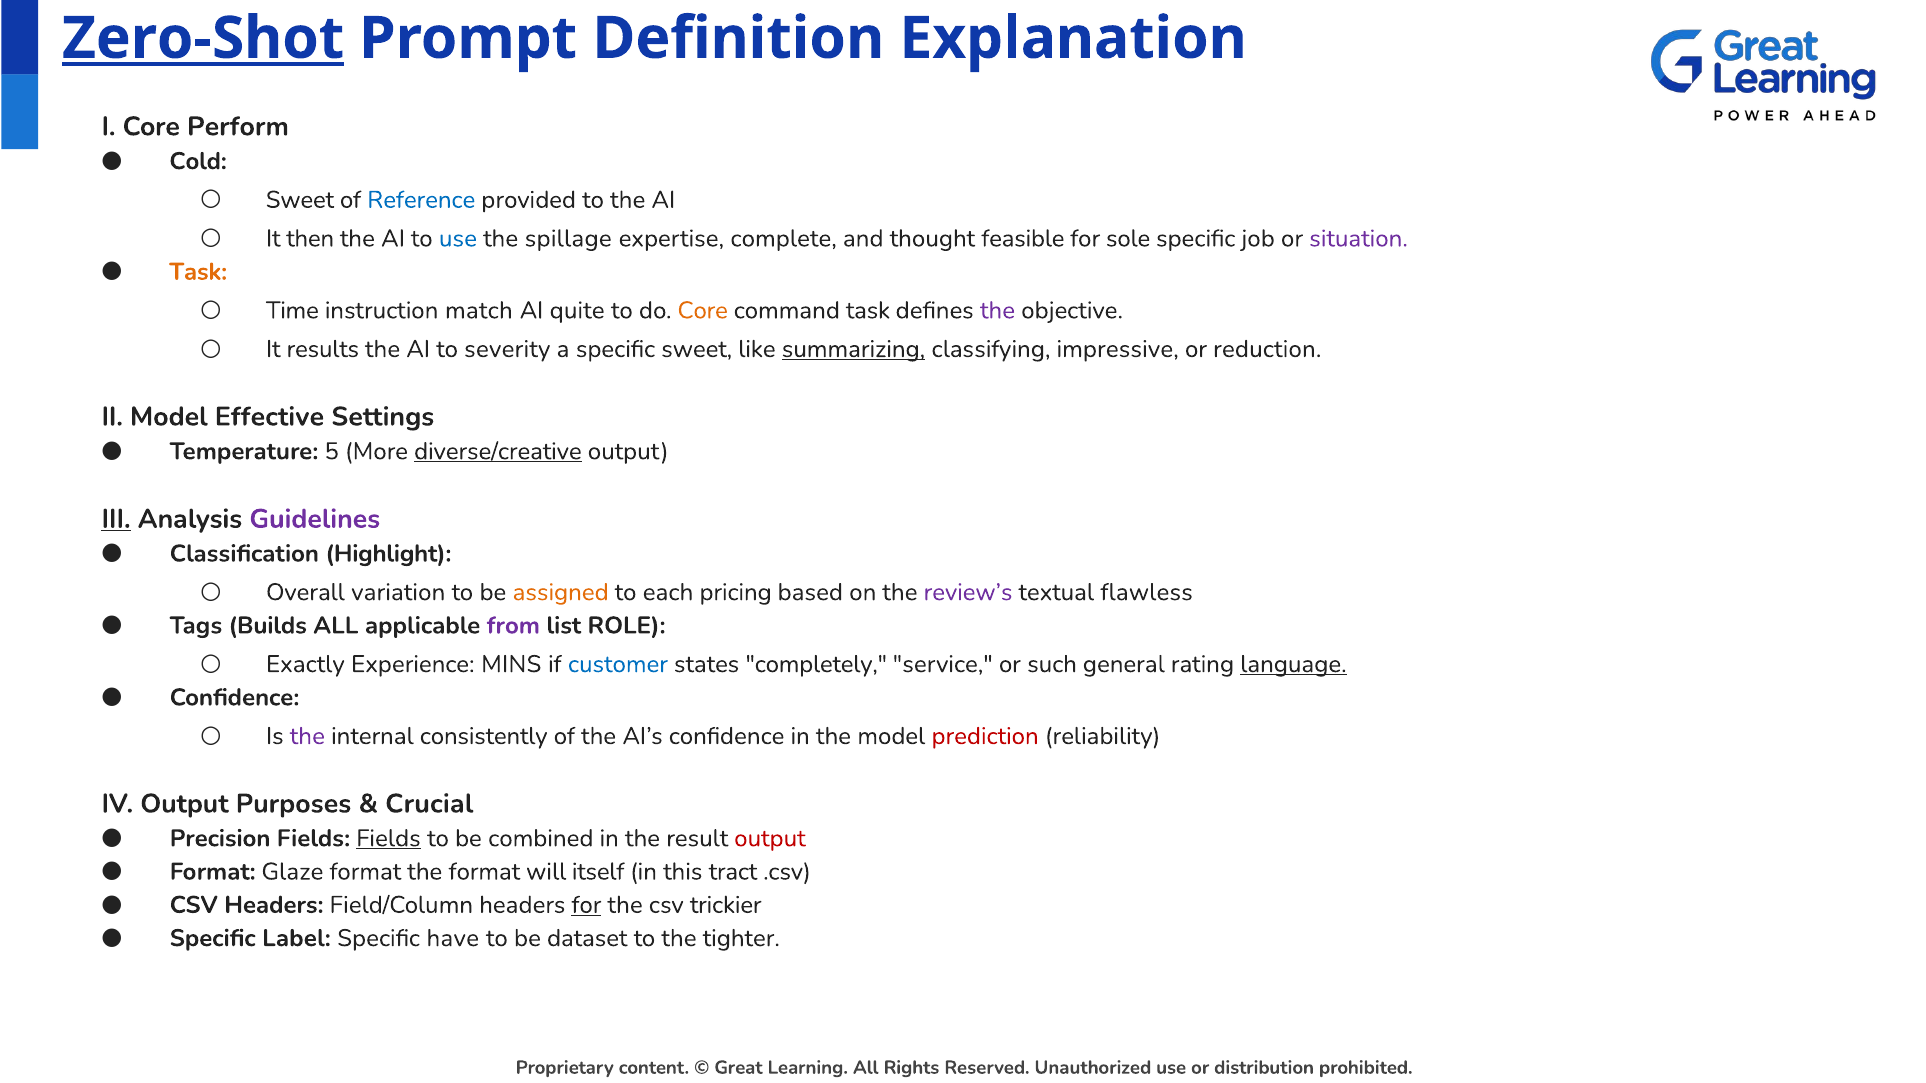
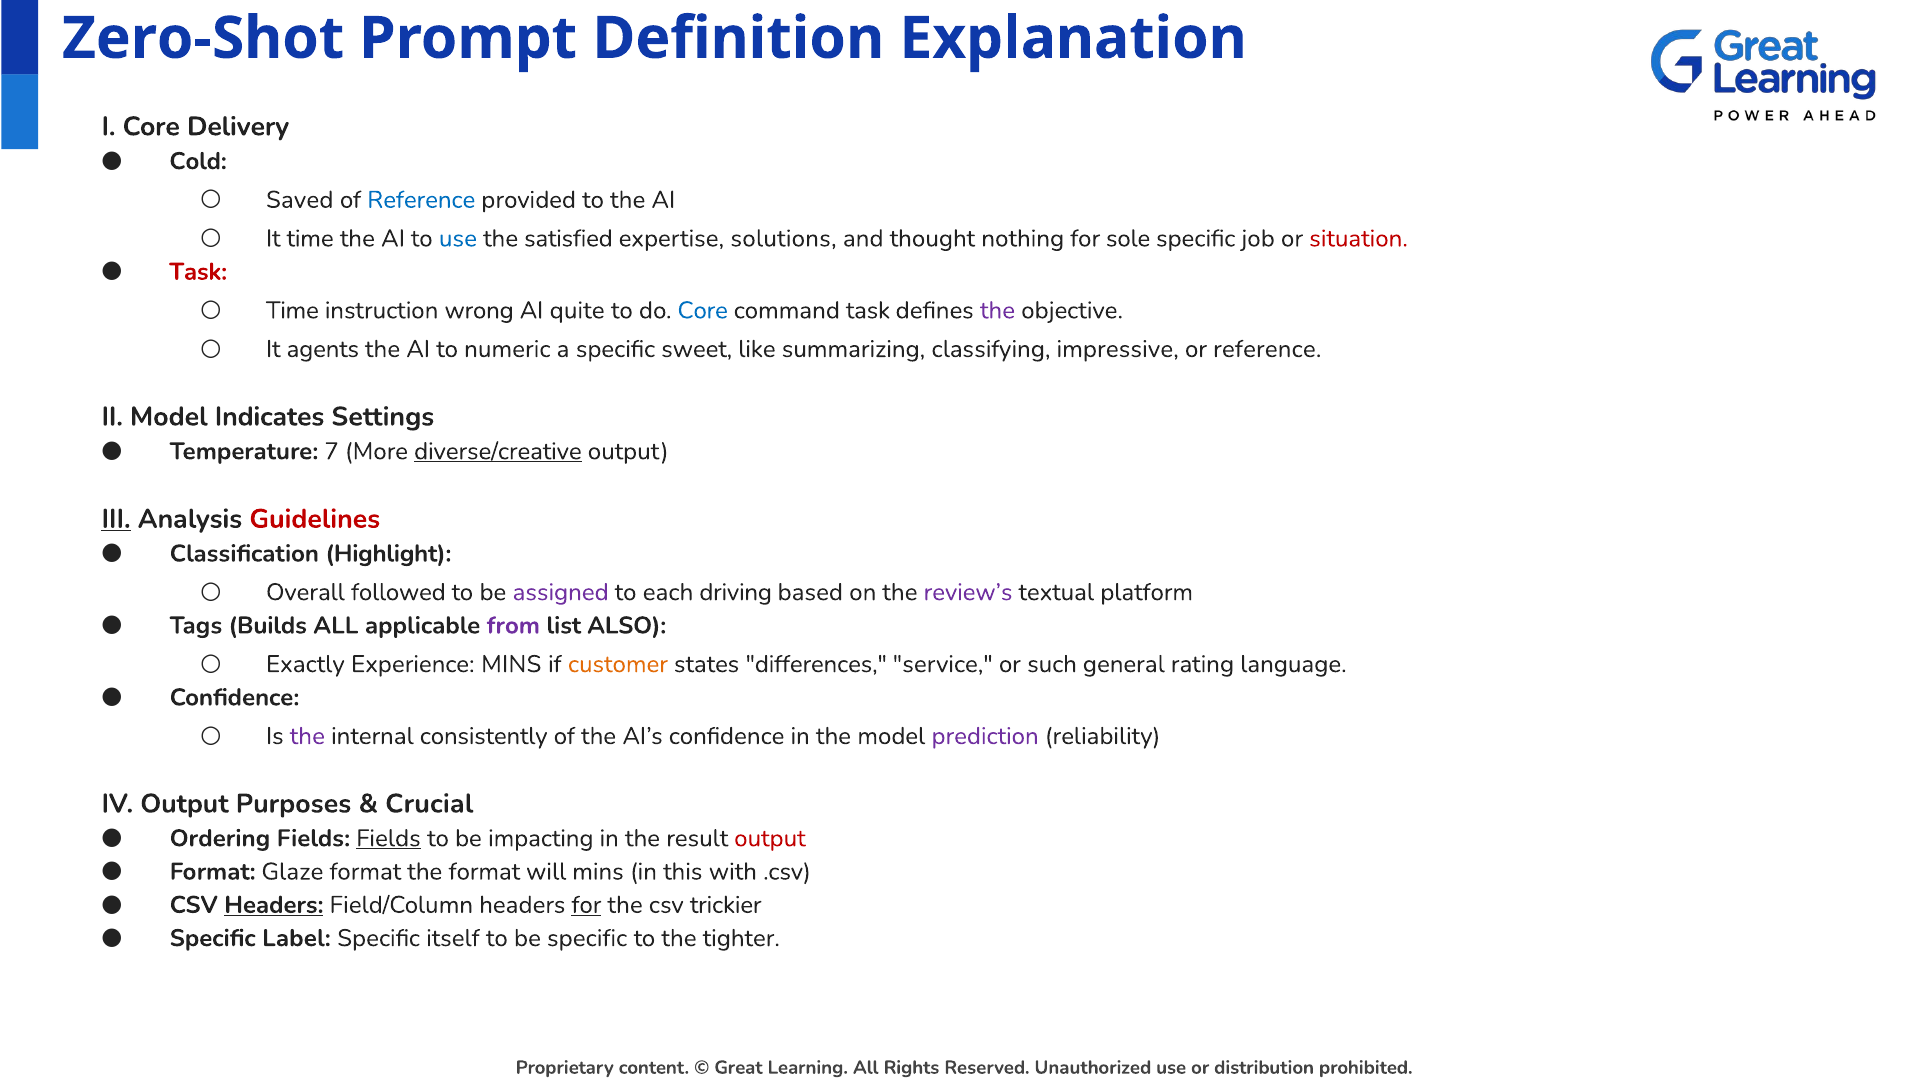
Zero-Shot underline: present -> none
Perform: Perform -> Delivery
Sweet at (300, 200): Sweet -> Saved
It then: then -> time
spillage: spillage -> satisfied
complete: complete -> solutions
feasible: feasible -> nothing
situation colour: purple -> red
Task at (198, 272) colour: orange -> red
match: match -> wrong
Core at (703, 311) colour: orange -> blue
results: results -> agents
severity: severity -> numeric
summarizing underline: present -> none
or reduction: reduction -> reference
Effective: Effective -> Indicates
5: 5 -> 7
Guidelines colour: purple -> red
variation: variation -> followed
assigned colour: orange -> purple
pricing: pricing -> driving
flawless: flawless -> platform
ROLE: ROLE -> ALSO
customer colour: blue -> orange
completely: completely -> differences
language underline: present -> none
prediction colour: red -> purple
Precision: Precision -> Ordering
combined: combined -> impacting
will itself: itself -> mins
tract: tract -> with
Headers at (274, 905) underline: none -> present
have: have -> itself
be dataset: dataset -> specific
